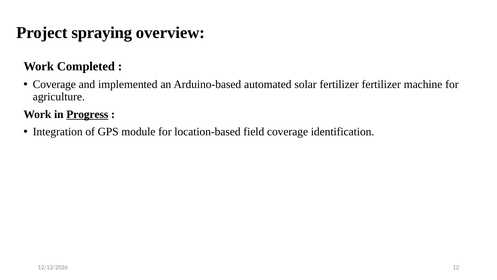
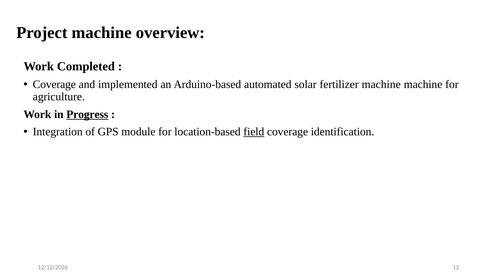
Project spraying: spraying -> machine
fertilizer fertilizer: fertilizer -> machine
field underline: none -> present
